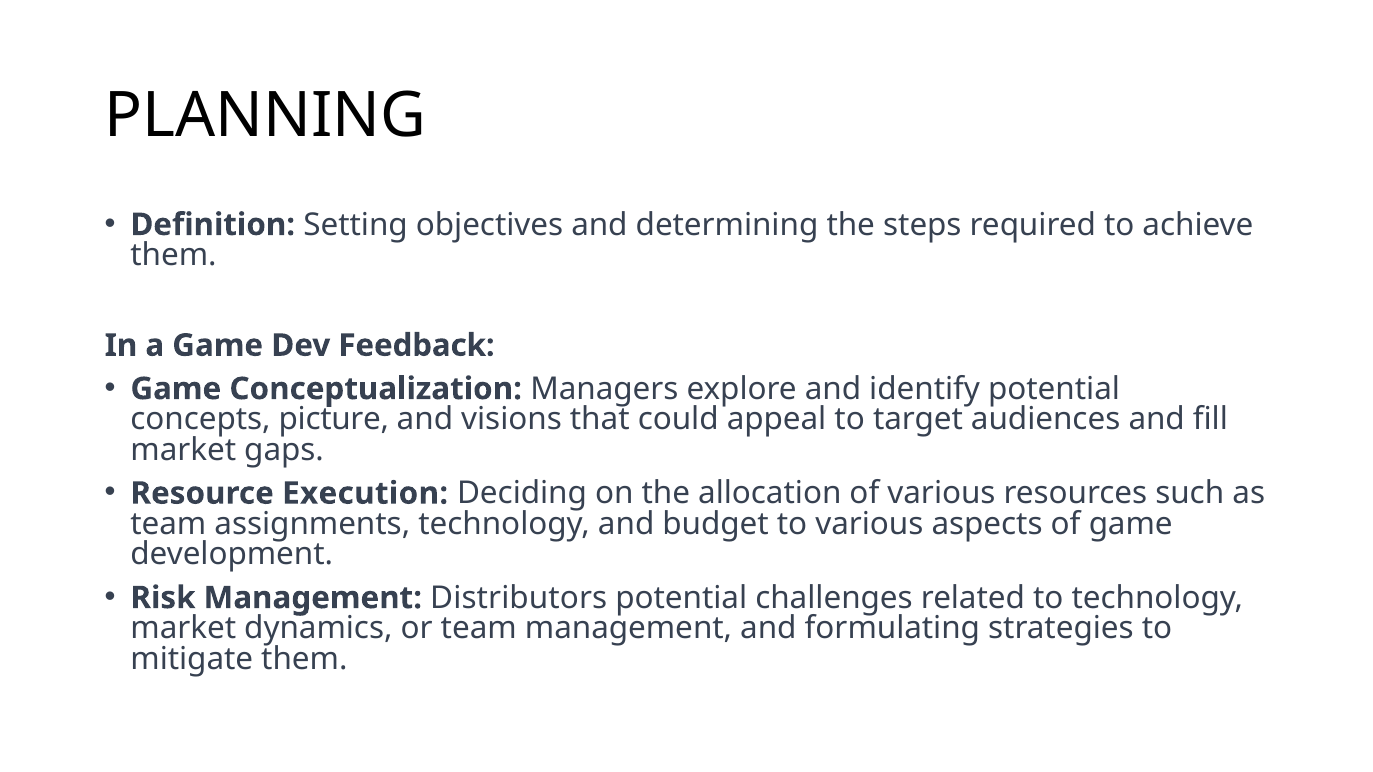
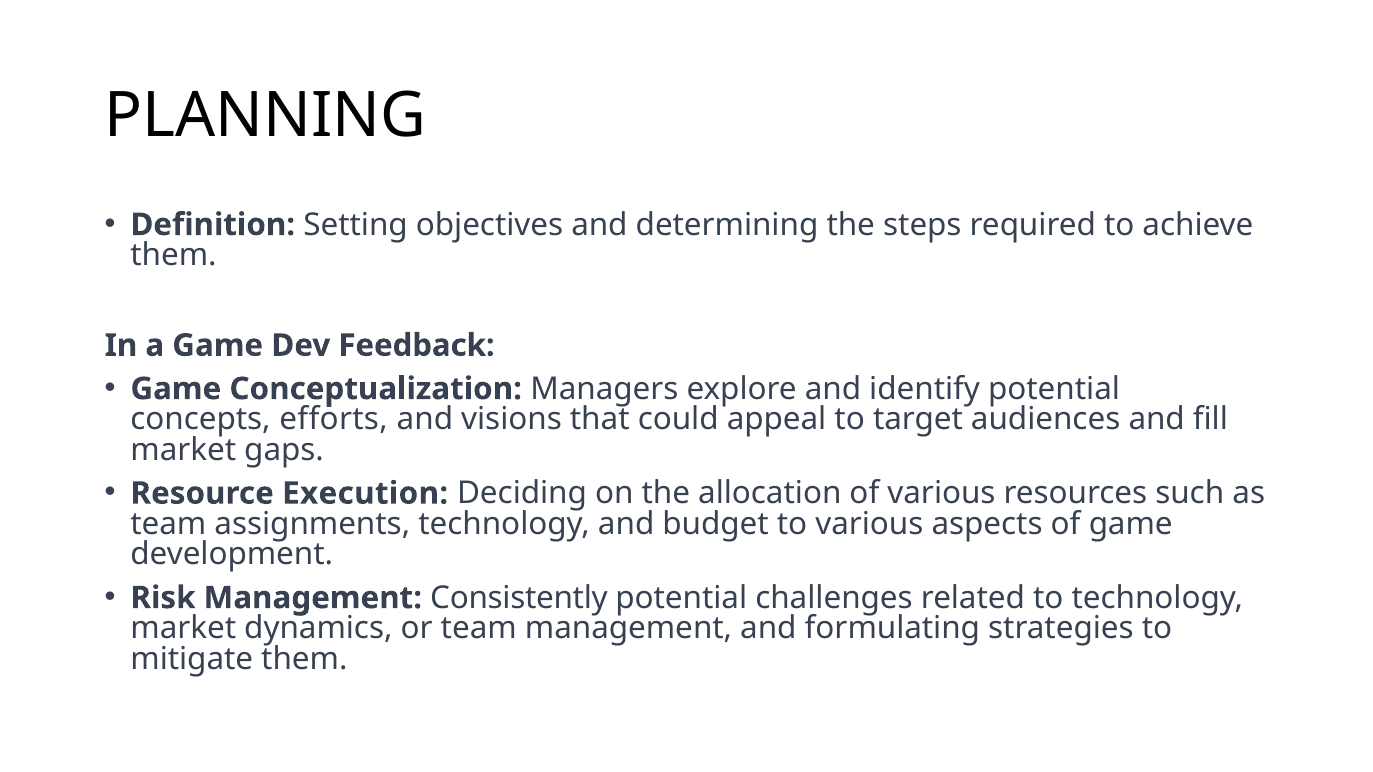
picture: picture -> efforts
Distributors: Distributors -> Consistently
